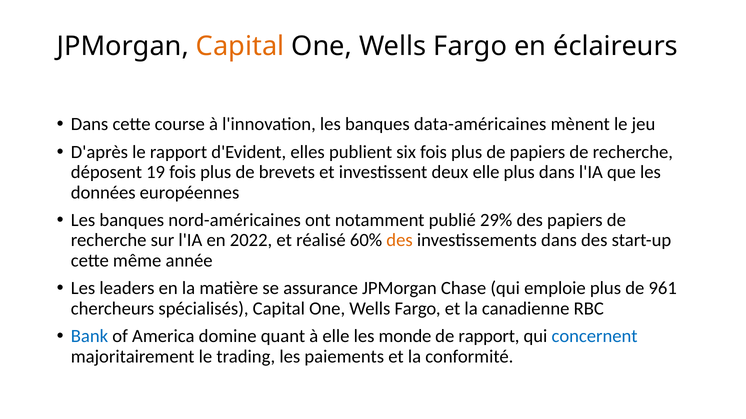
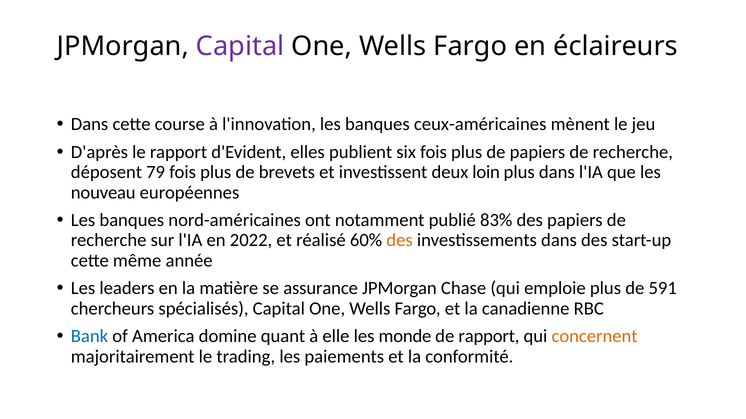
Capital at (240, 46) colour: orange -> purple
data-américaines: data-américaines -> ceux-américaines
19: 19 -> 79
deux elle: elle -> loin
données: données -> nouveau
29%: 29% -> 83%
961: 961 -> 591
concernent colour: blue -> orange
